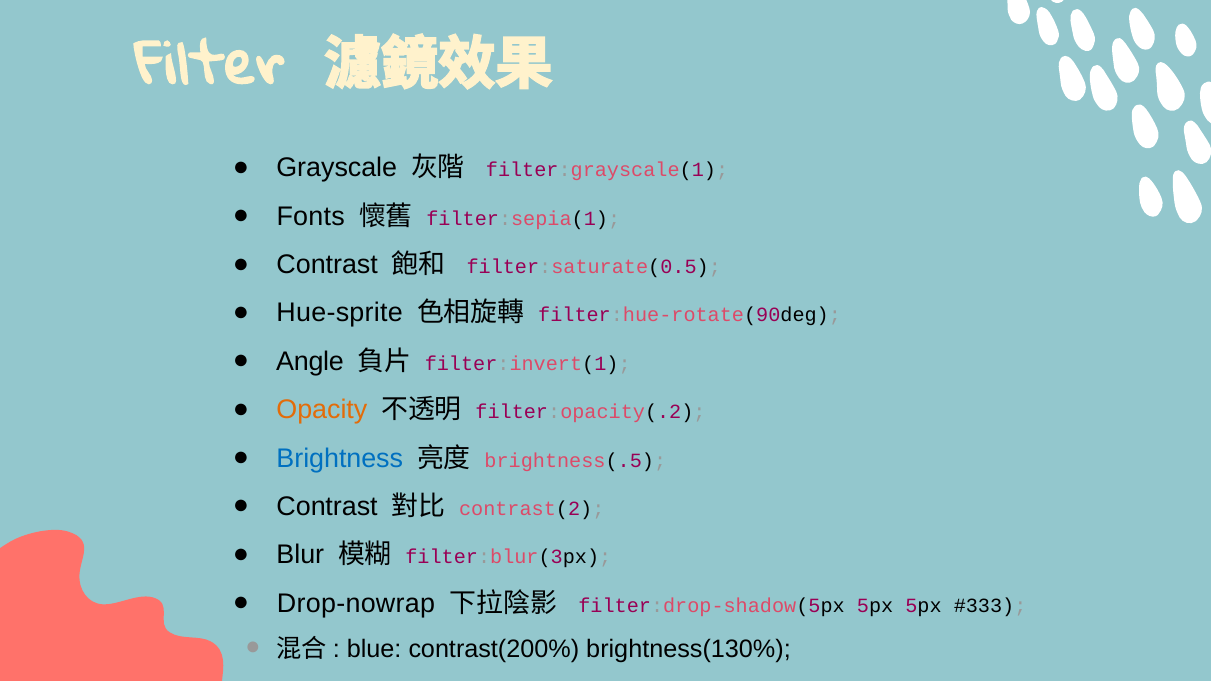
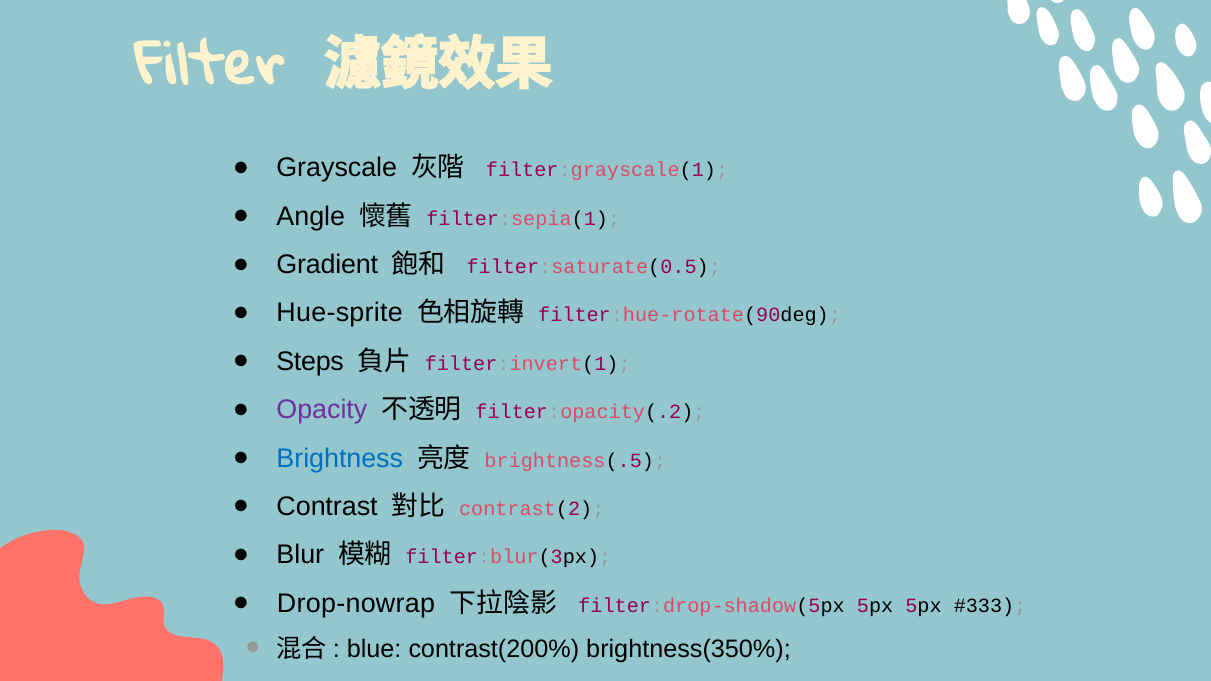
Fonts: Fonts -> Angle
Contrast at (327, 265): Contrast -> Gradient
Angle: Angle -> Steps
Opacity colour: orange -> purple
brightness(130%: brightness(130% -> brightness(350%
